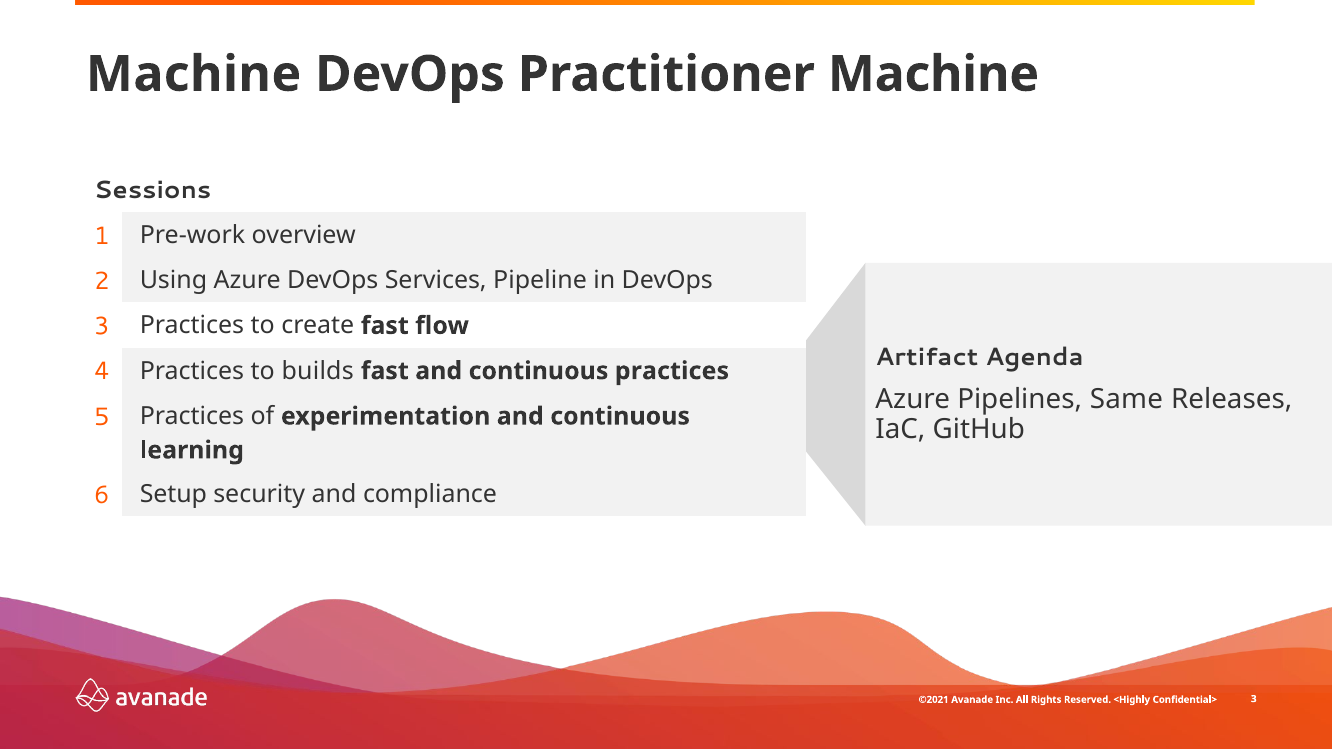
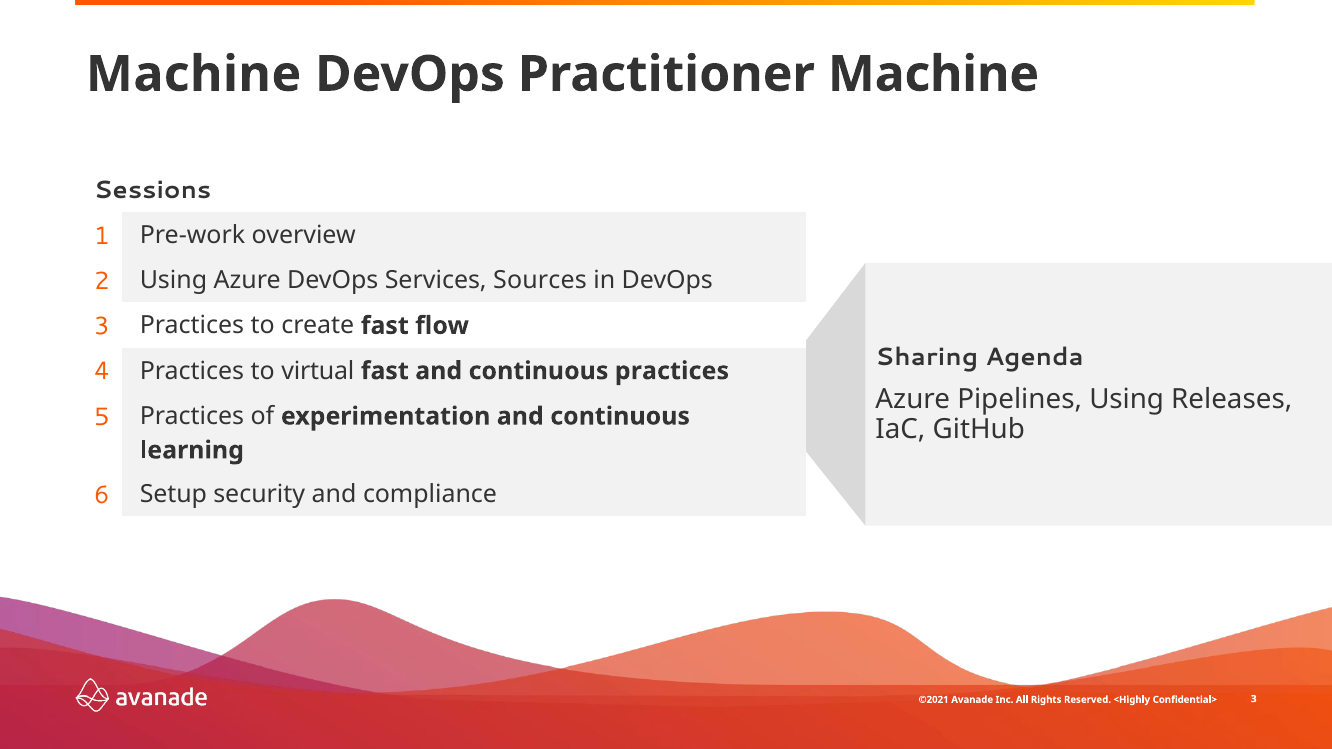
Pipeline: Pipeline -> Sources
Artifact: Artifact -> Sharing
builds: builds -> virtual
Pipelines Same: Same -> Using
